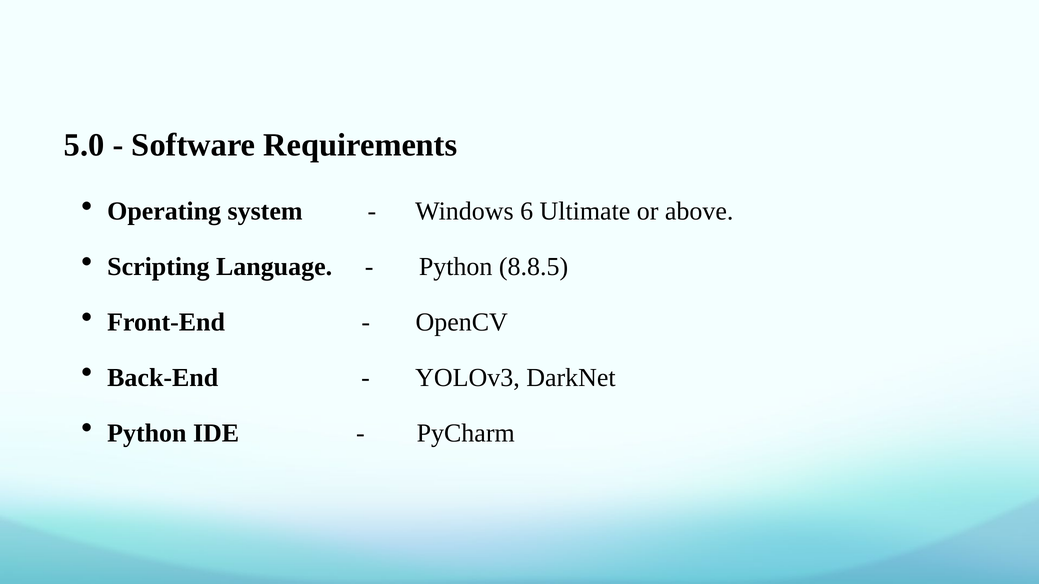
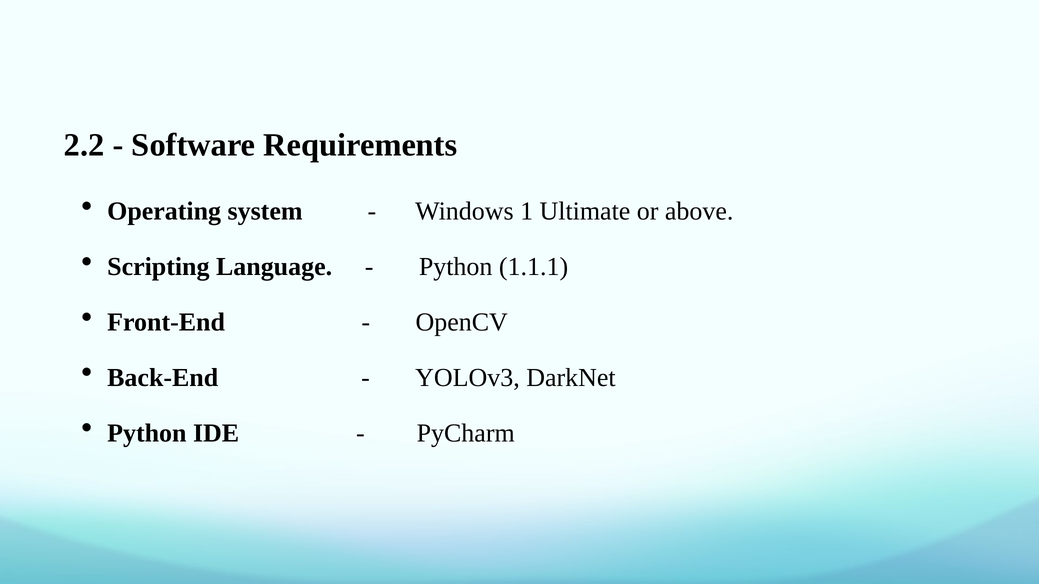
5.0: 5.0 -> 2.2
6: 6 -> 1
8.8.5: 8.8.5 -> 1.1.1
